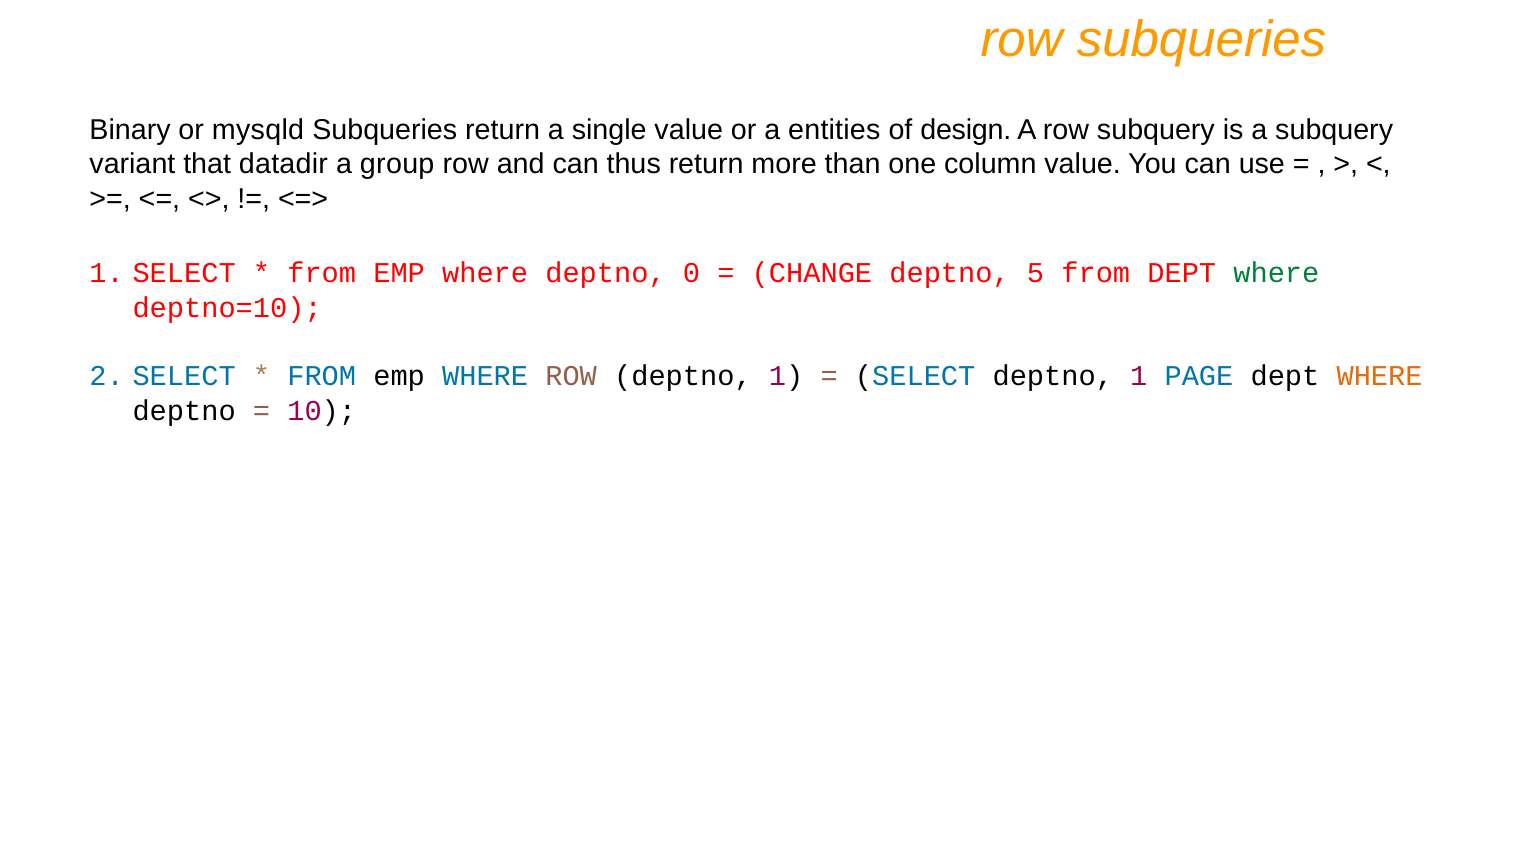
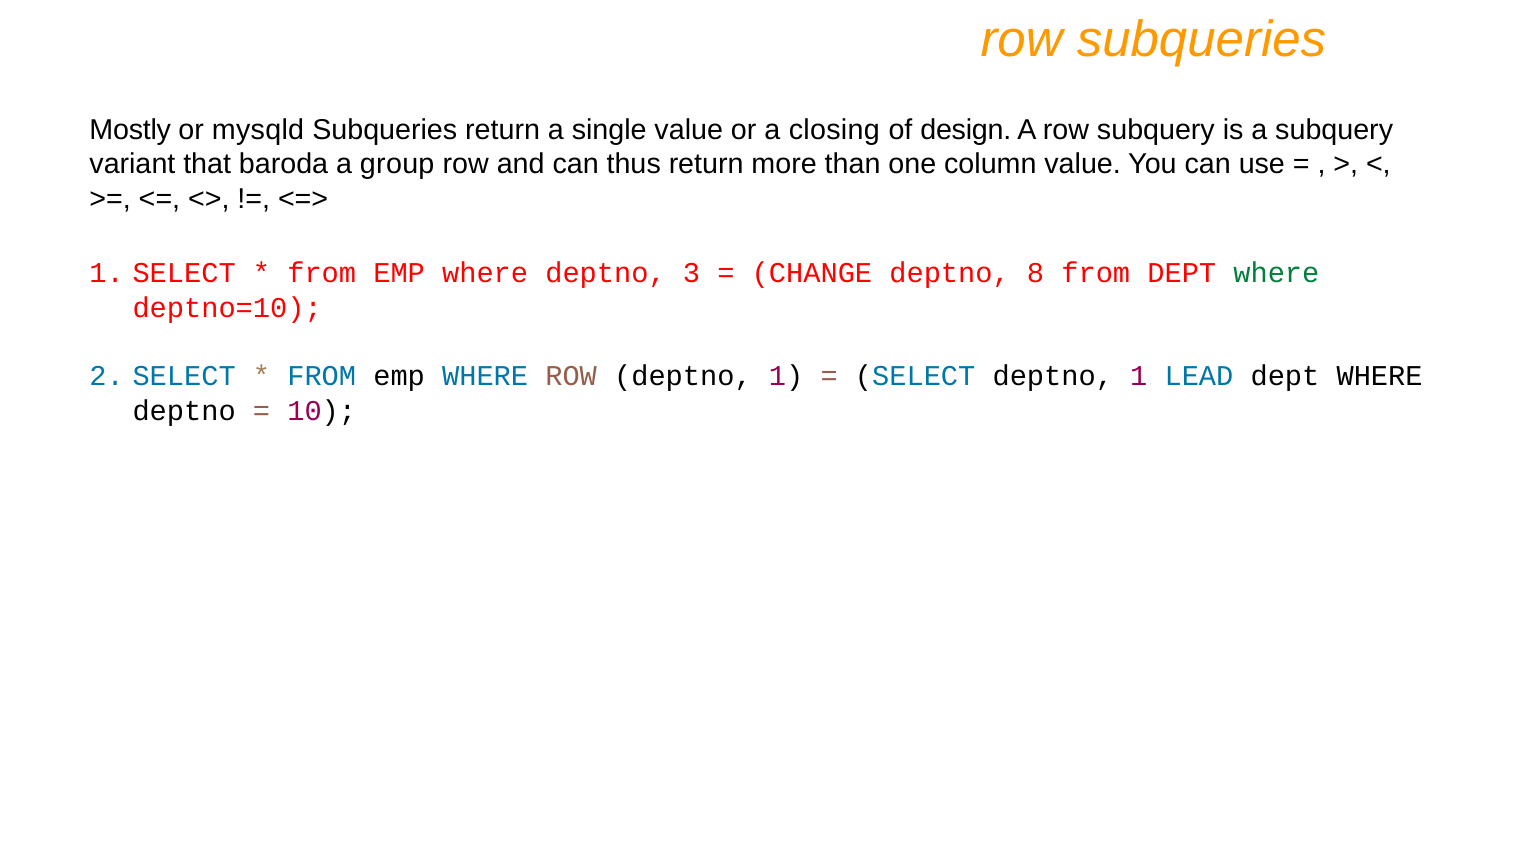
Binary: Binary -> Mostly
entities: entities -> closing
datadir: datadir -> baroda
0: 0 -> 3
5: 5 -> 8
PAGE: PAGE -> LEAD
WHERE at (1380, 376) colour: orange -> black
